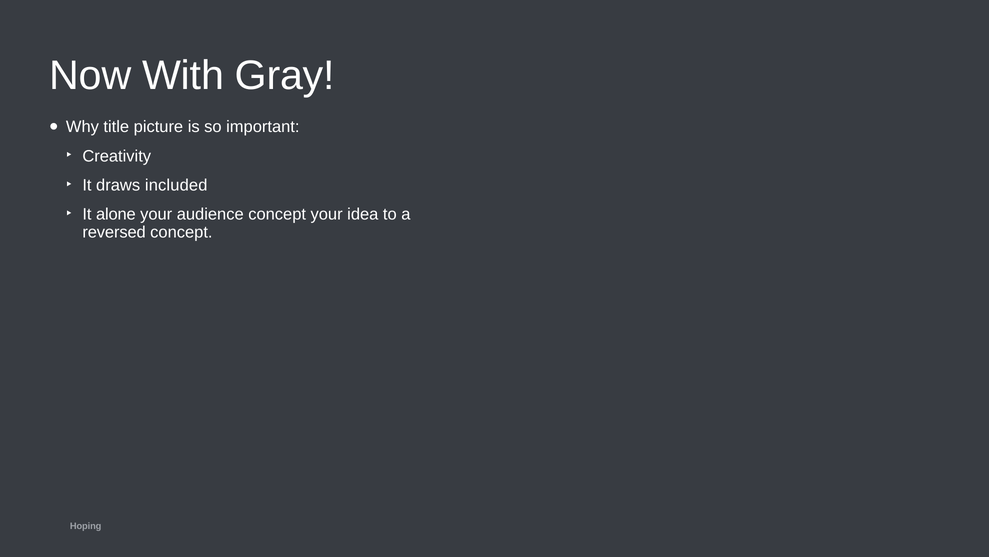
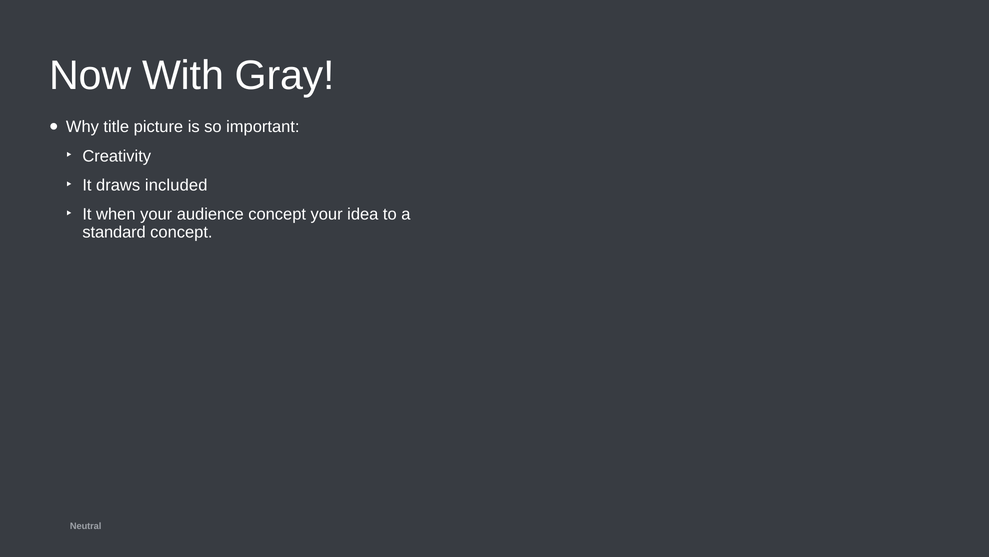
alone: alone -> when
reversed: reversed -> standard
Hoping: Hoping -> Neutral
